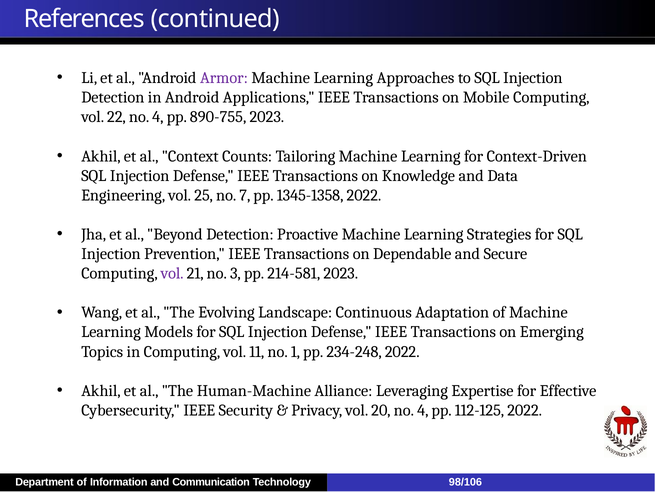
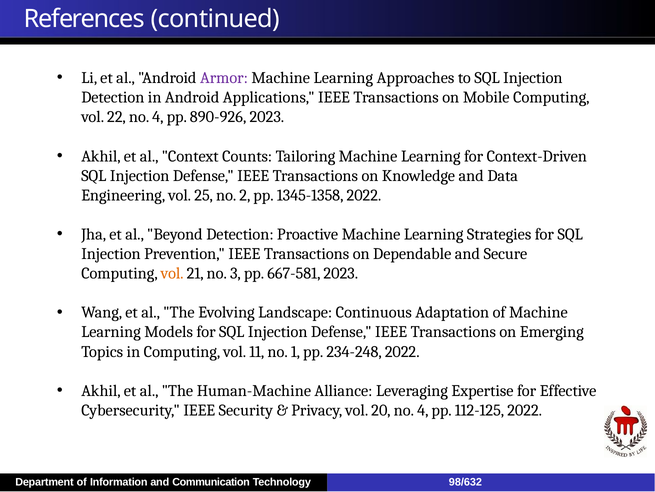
890-755: 890-755 -> 890-926
no 7: 7 -> 2
vol at (172, 273) colour: purple -> orange
214-581: 214-581 -> 667-581
98/106: 98/106 -> 98/632
